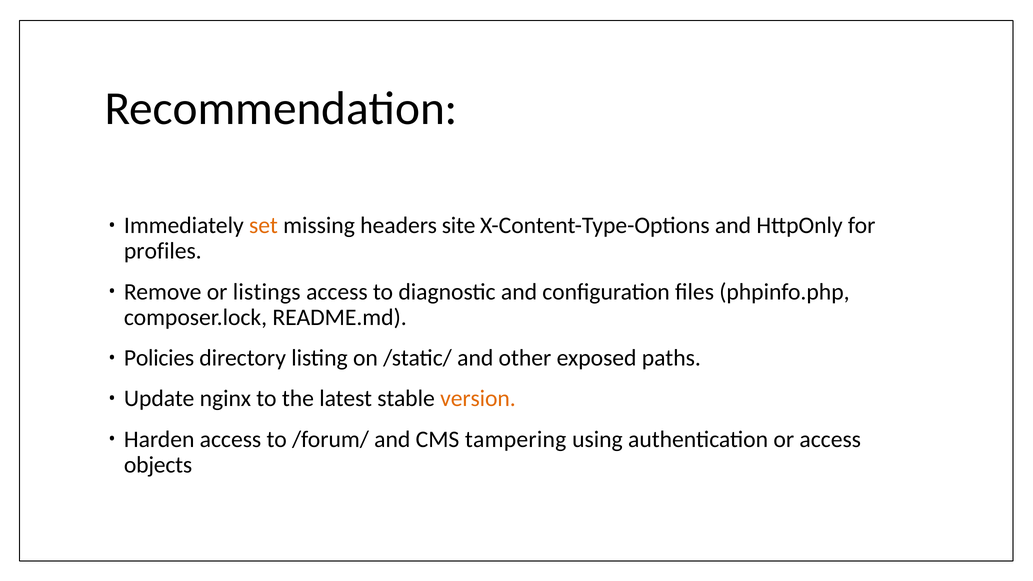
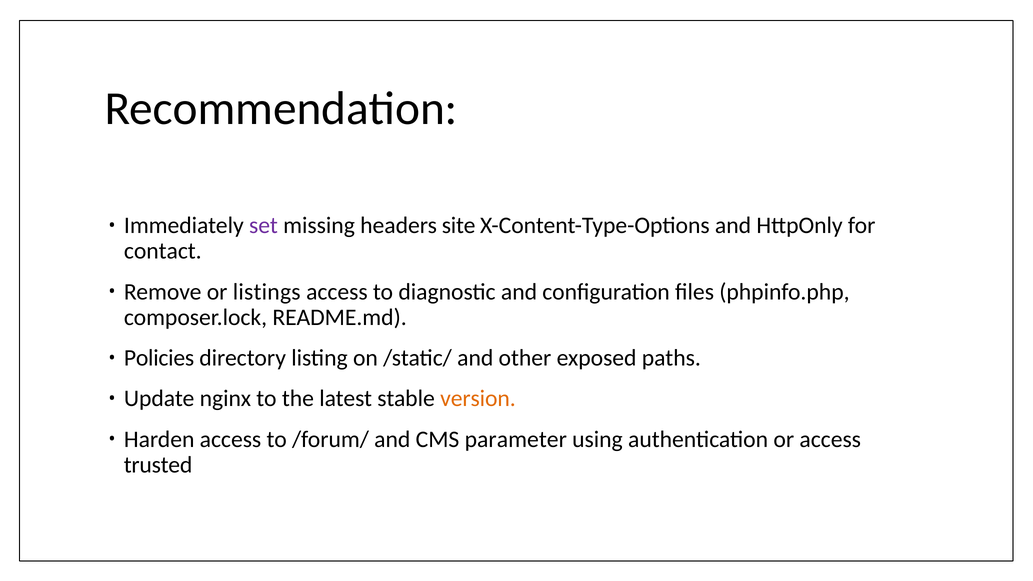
set colour: orange -> purple
profiles: profiles -> contact
tampering: tampering -> parameter
objects: objects -> trusted
